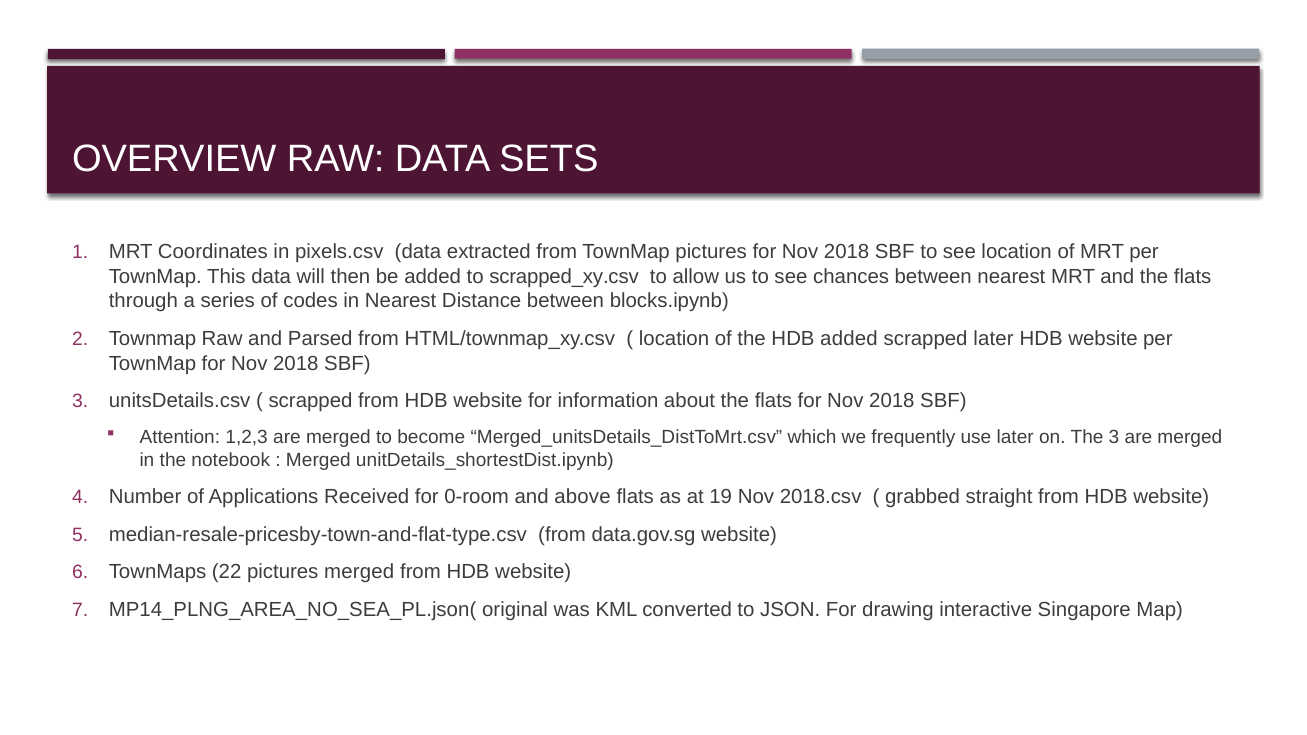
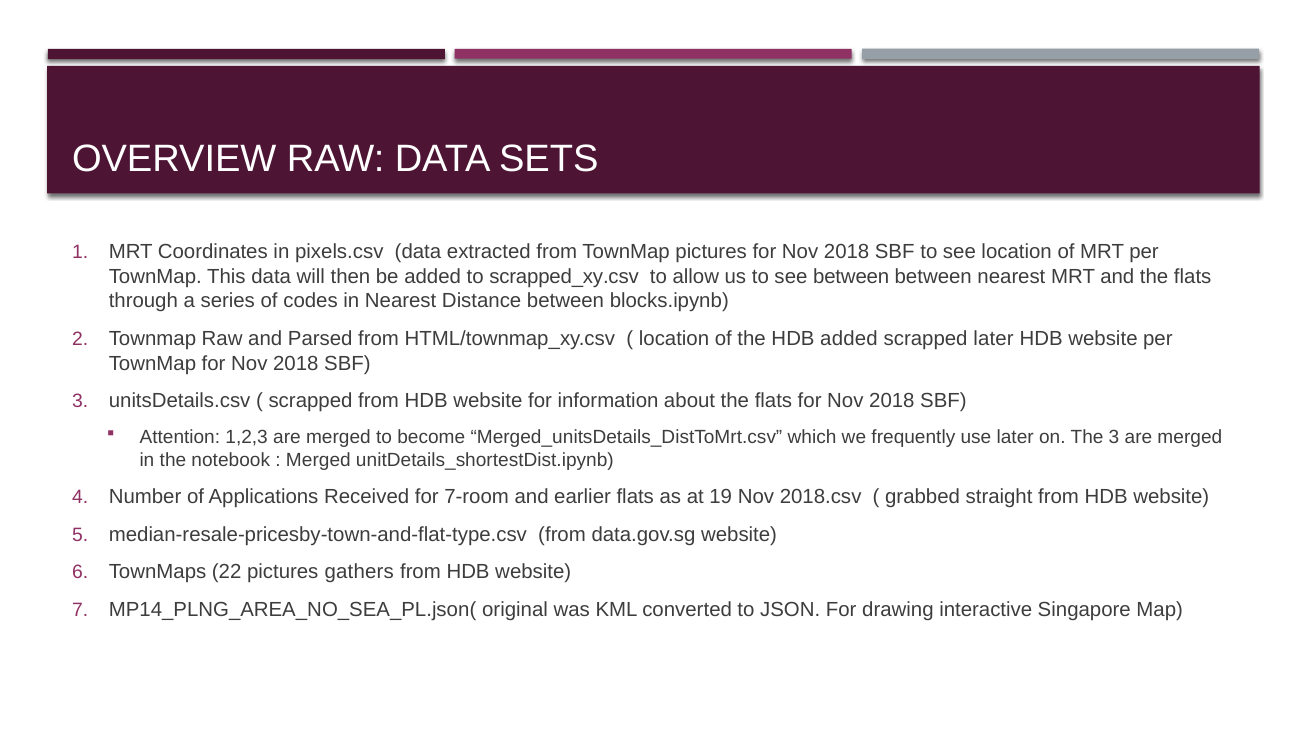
see chances: chances -> between
0-room: 0-room -> 7-room
above: above -> earlier
pictures merged: merged -> gathers
